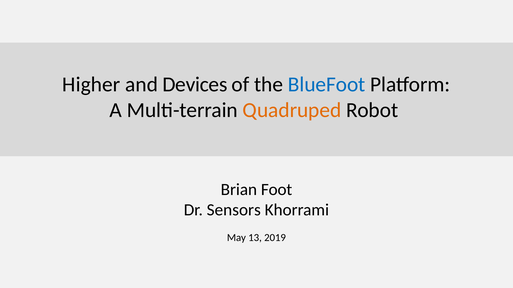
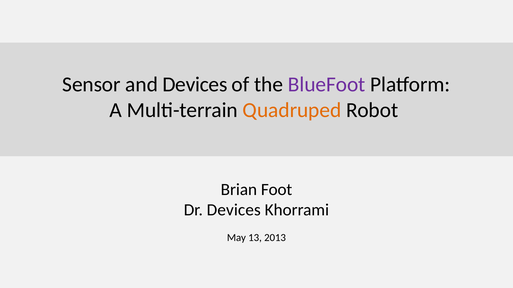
Higher: Higher -> Sensor
BlueFoot colour: blue -> purple
Dr Sensors: Sensors -> Devices
2019: 2019 -> 2013
